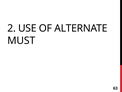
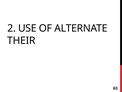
MUST: MUST -> THEIR
